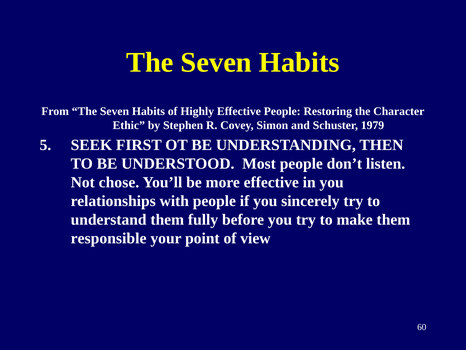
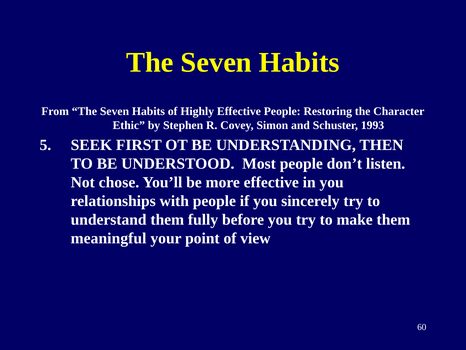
1979: 1979 -> 1993
responsible: responsible -> meaningful
